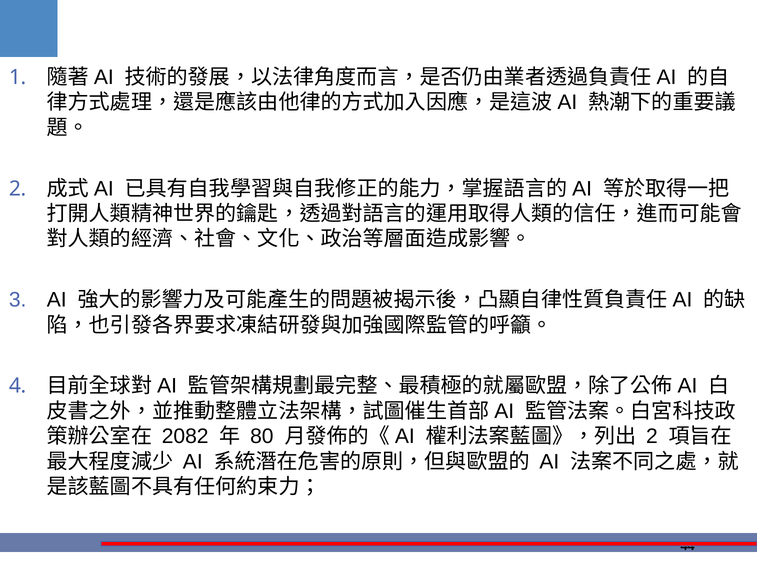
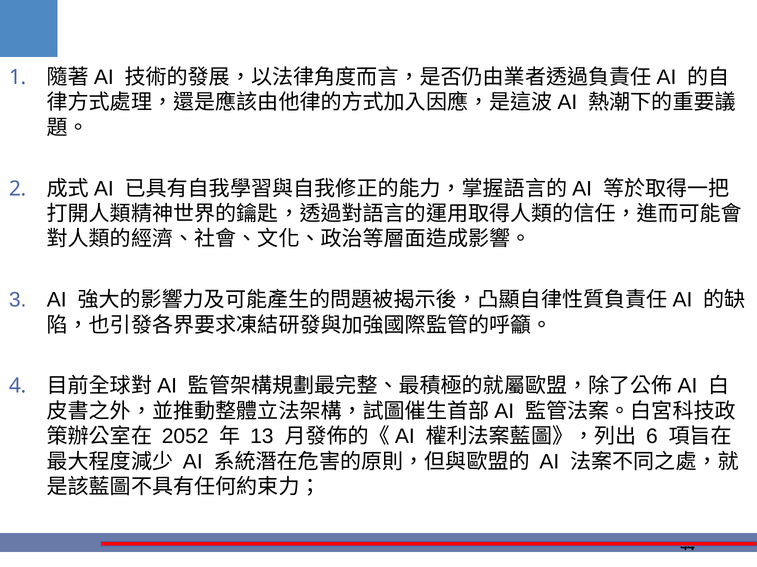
2082: 2082 -> 2052
80: 80 -> 13
2 at (652, 437): 2 -> 6
